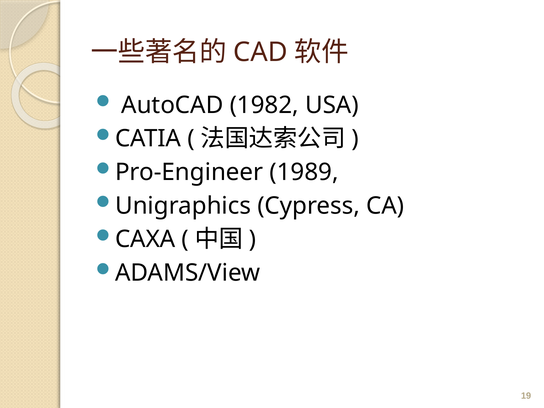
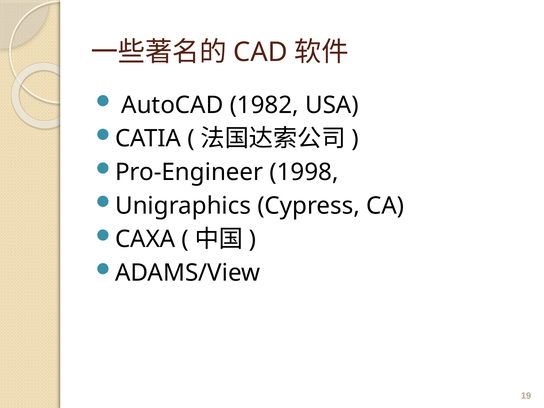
1989: 1989 -> 1998
